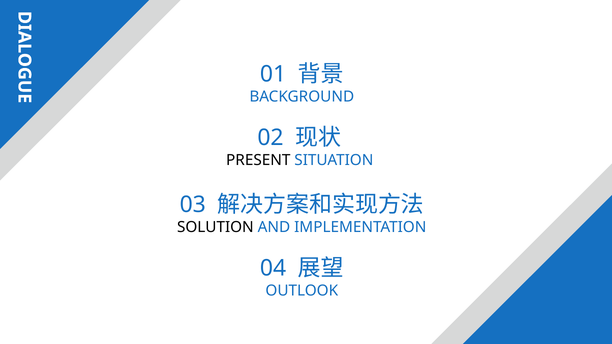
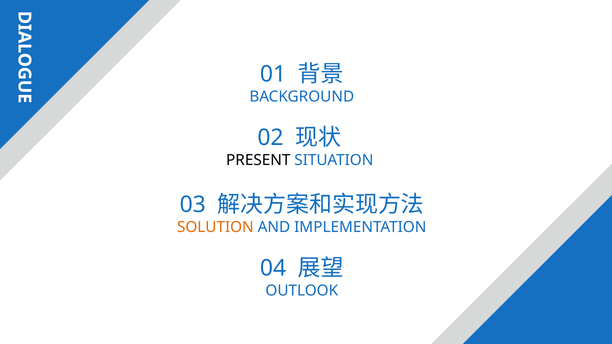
SOLUTION colour: black -> orange
